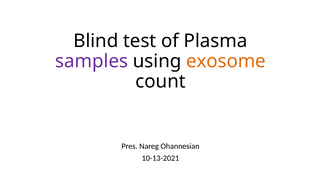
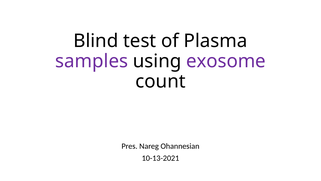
exosome colour: orange -> purple
